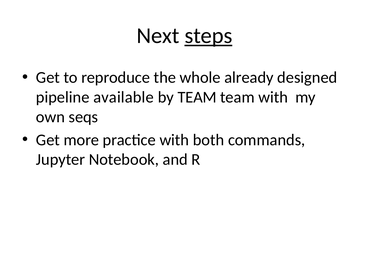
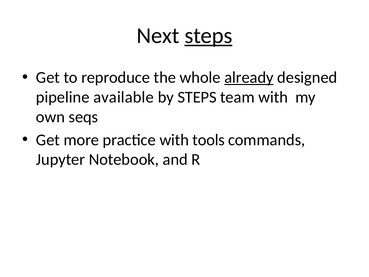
already underline: none -> present
by TEAM: TEAM -> STEPS
both: both -> tools
